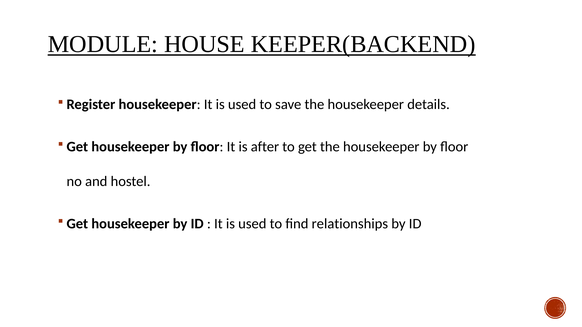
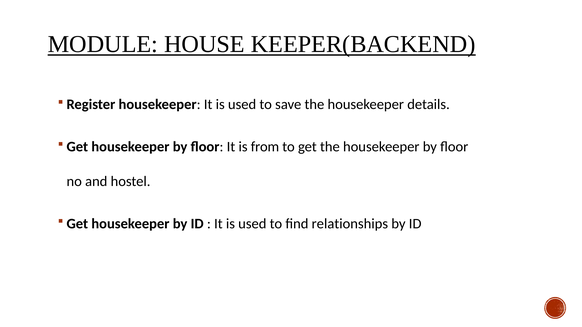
after: after -> from
